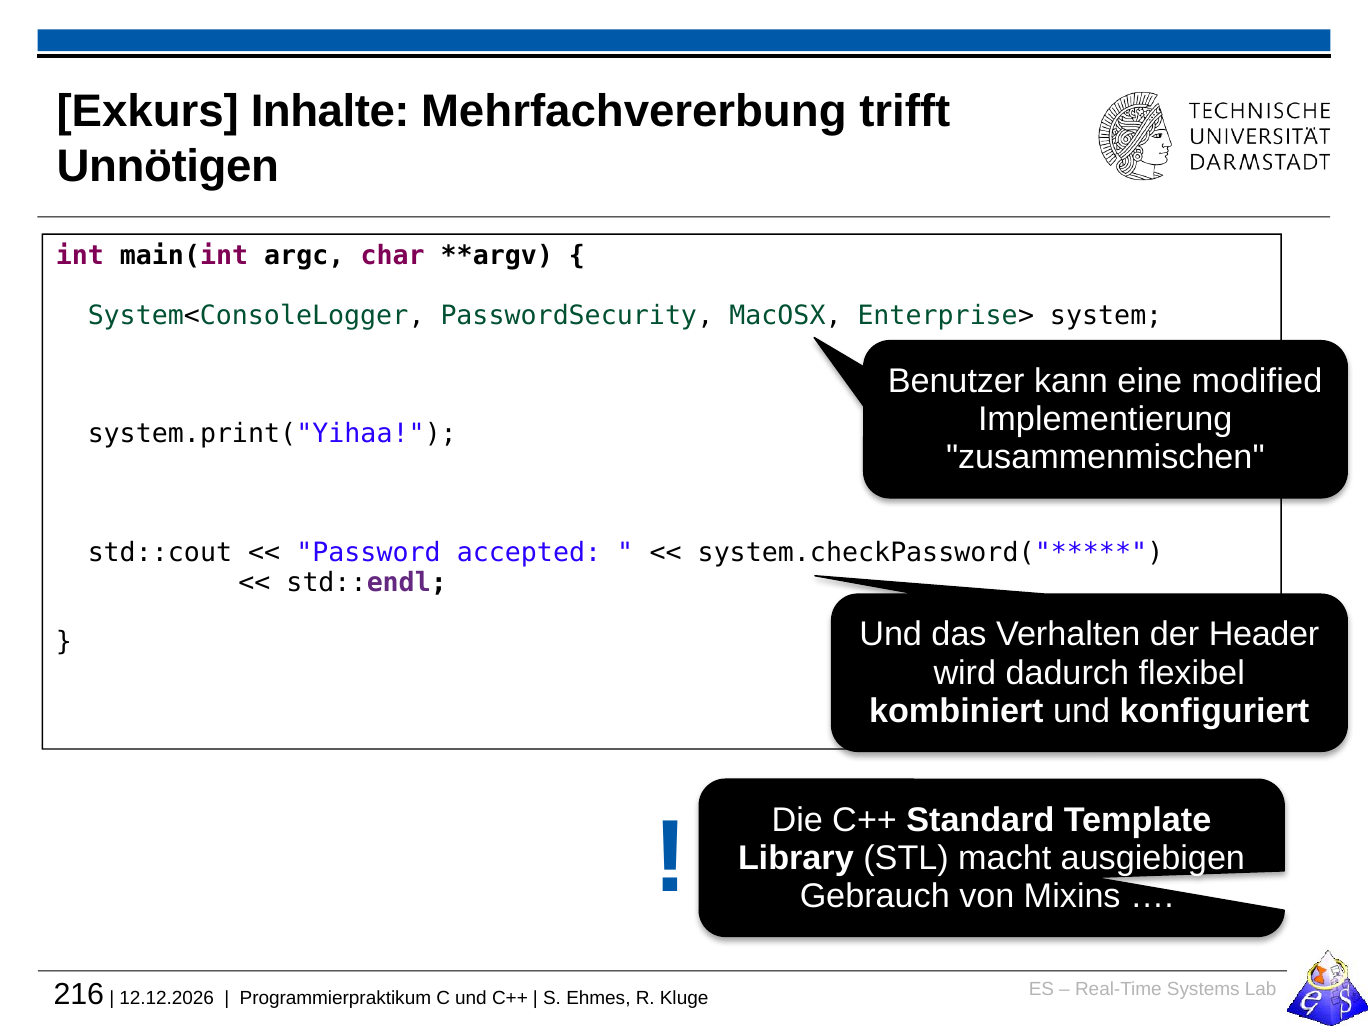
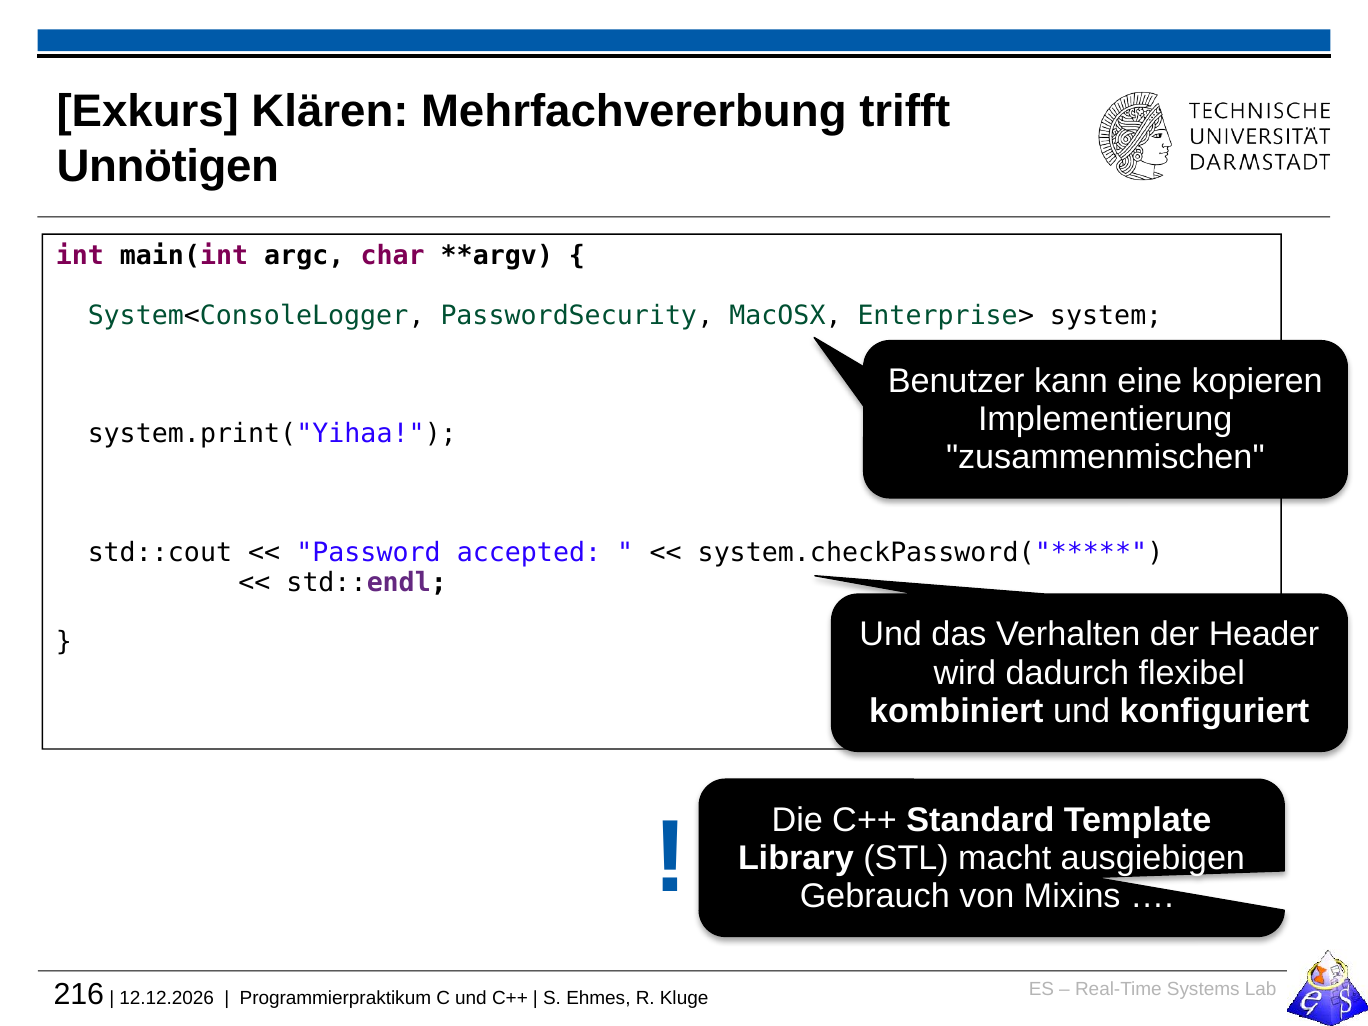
Inhalte: Inhalte -> Klären
modified: modified -> kopieren
